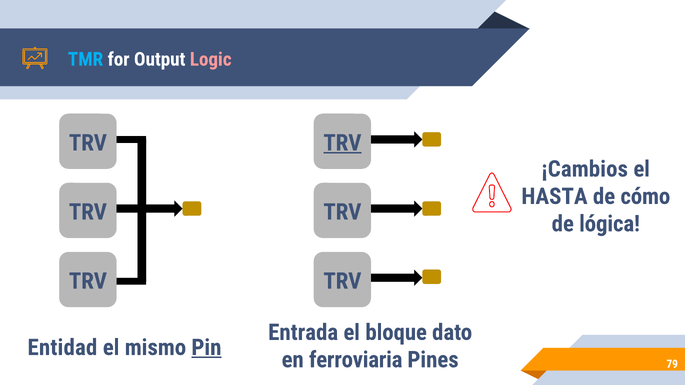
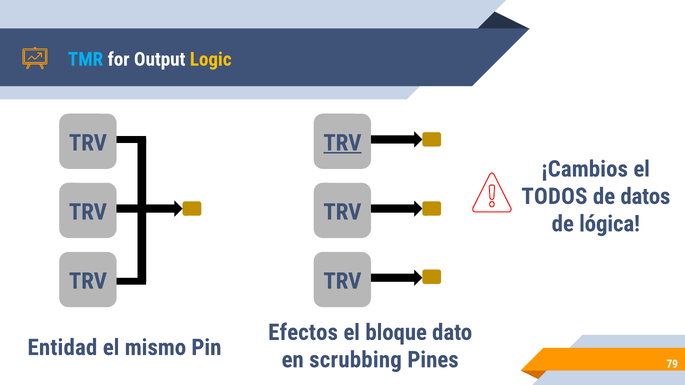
Logic colour: pink -> yellow
HASTA: HASTA -> TODOS
cómo: cómo -> datos
Entrada: Entrada -> Efectos
Pin underline: present -> none
ferroviaria: ferroviaria -> scrubbing
